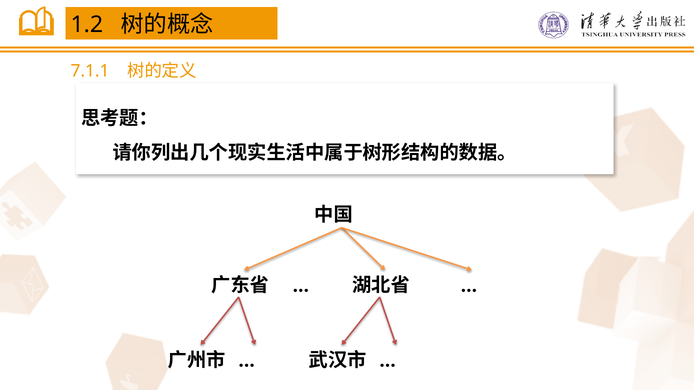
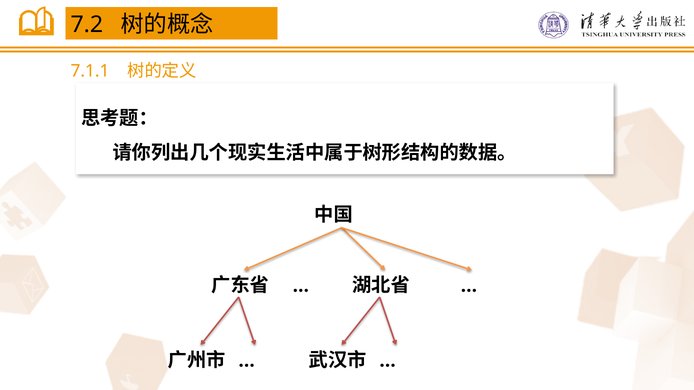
1.2: 1.2 -> 7.2
